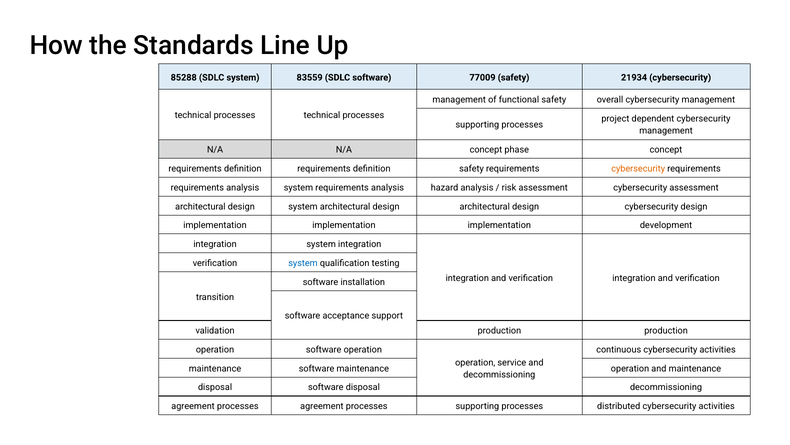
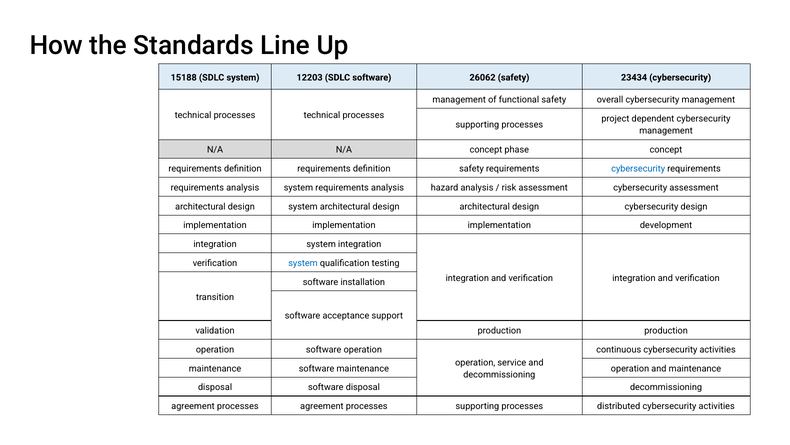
85288: 85288 -> 15188
83559: 83559 -> 12203
77009: 77009 -> 26062
21934: 21934 -> 23434
cybersecurity at (638, 169) colour: orange -> blue
